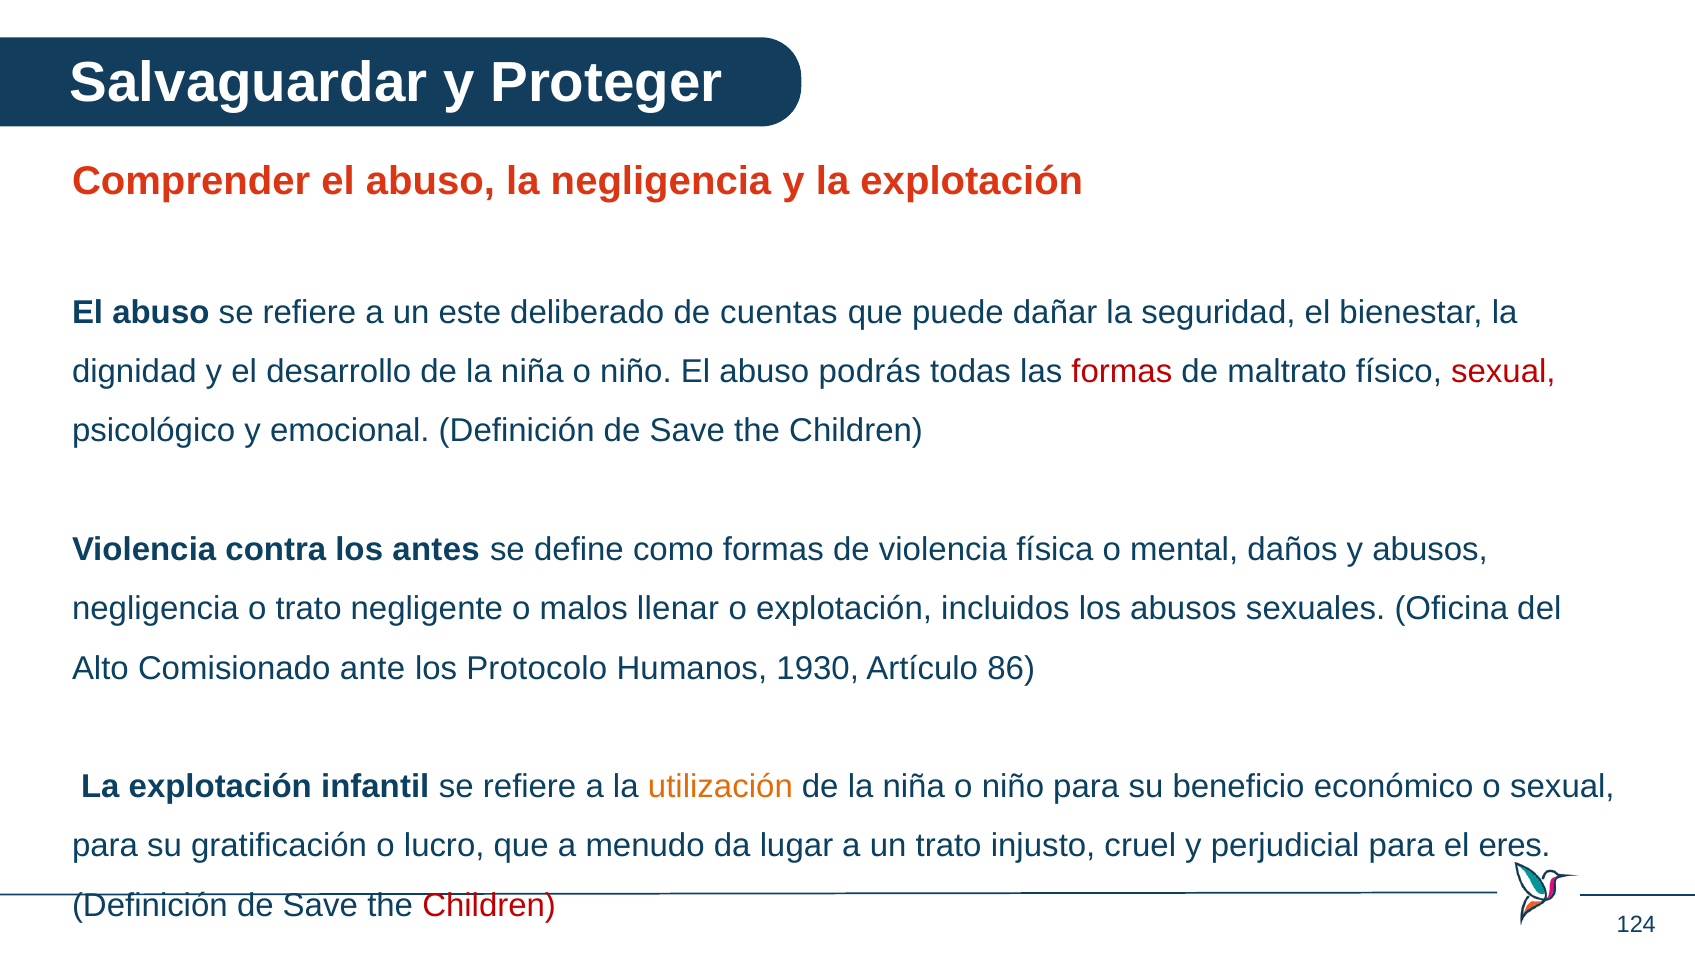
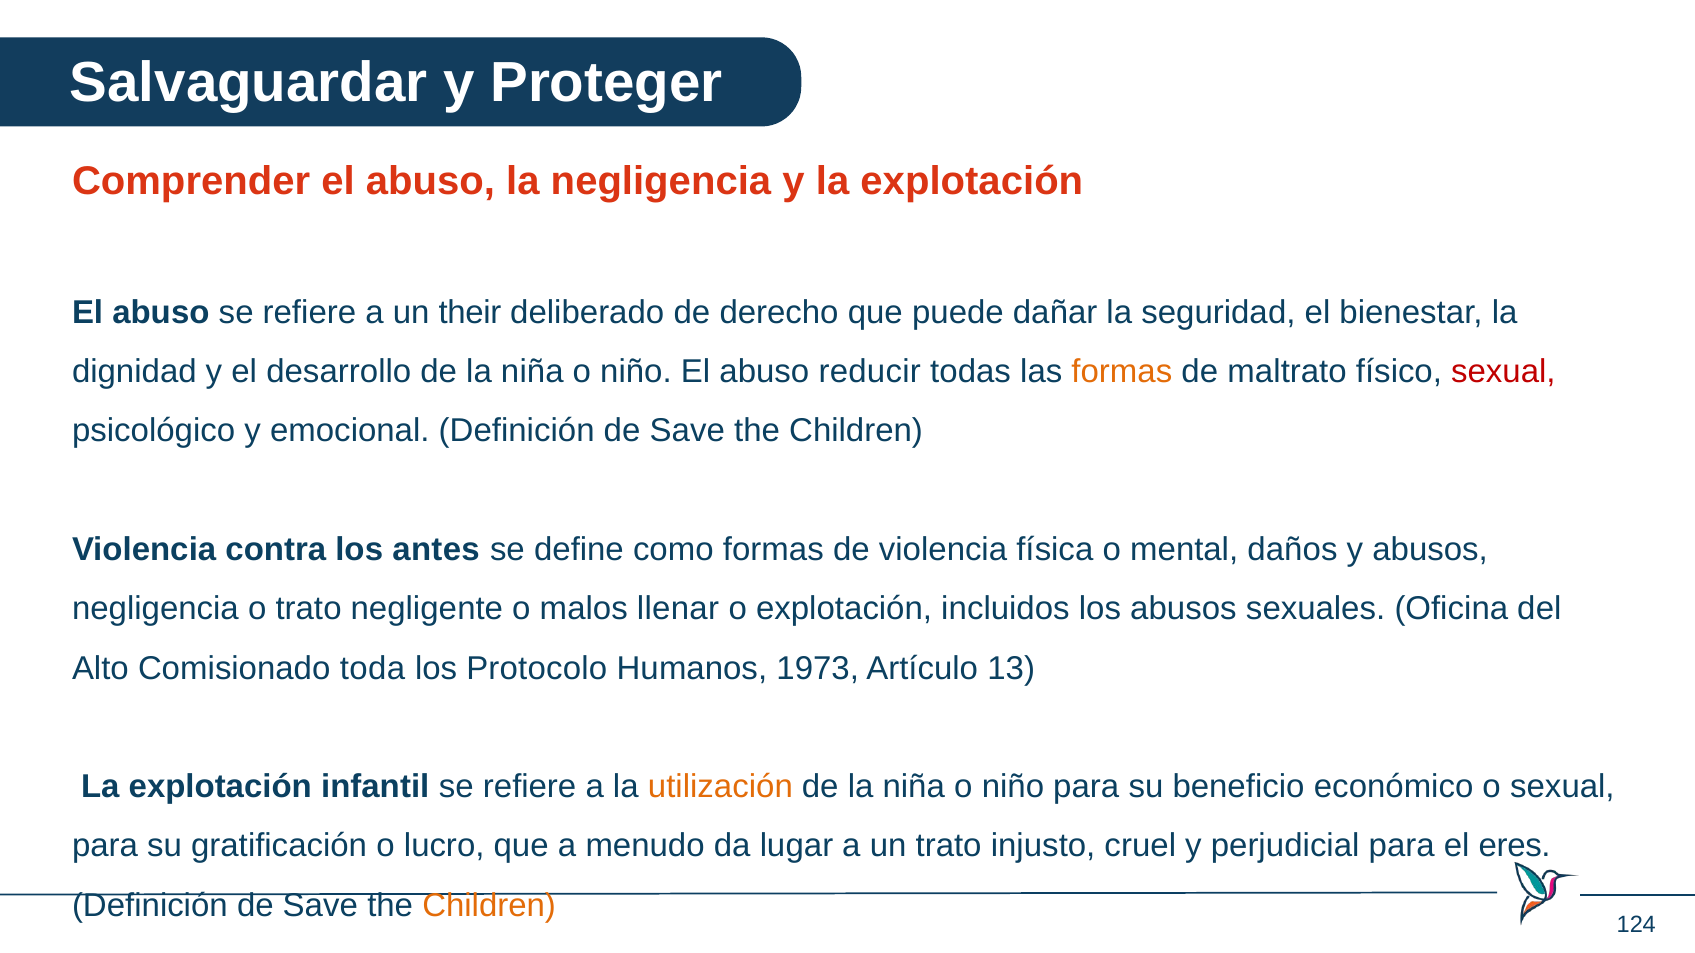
este: este -> their
cuentas: cuentas -> derecho
podrás: podrás -> reducir
formas at (1122, 372) colour: red -> orange
ante: ante -> toda
1930: 1930 -> 1973
86: 86 -> 13
Children at (489, 906) colour: red -> orange
